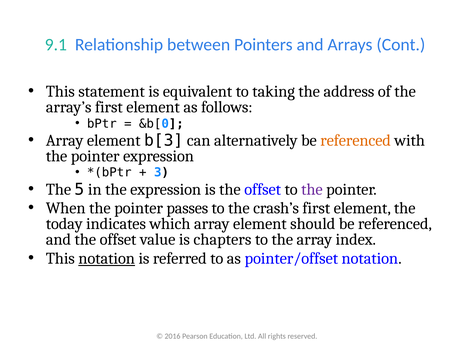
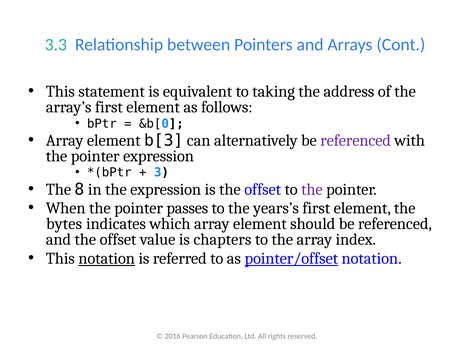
9.1: 9.1 -> 3.3
referenced at (356, 141) colour: orange -> purple
5: 5 -> 8
crash’s: crash’s -> years’s
today: today -> bytes
pointer/offset underline: none -> present
